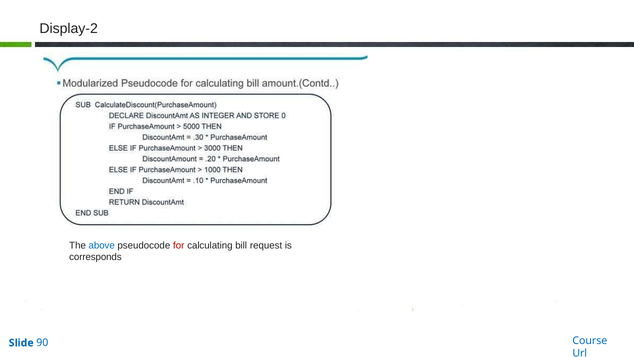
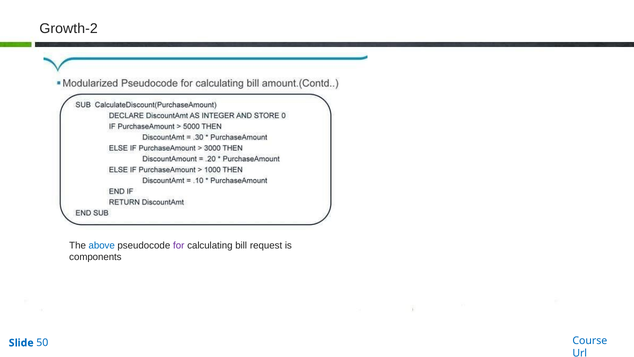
Display-2: Display-2 -> Growth-2
for colour: red -> purple
corresponds: corresponds -> components
90: 90 -> 50
